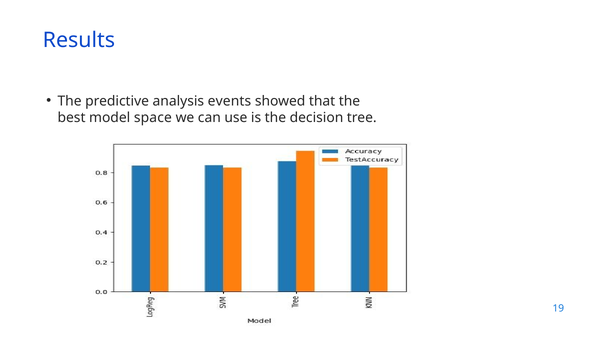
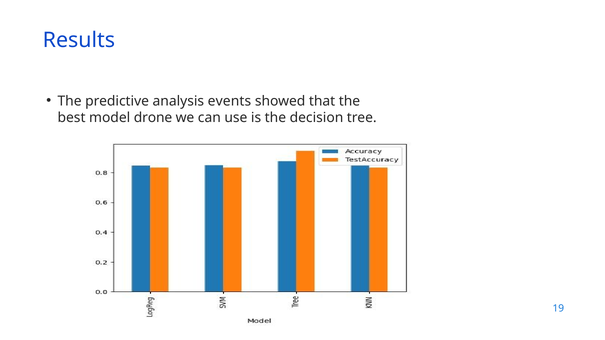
space: space -> drone
